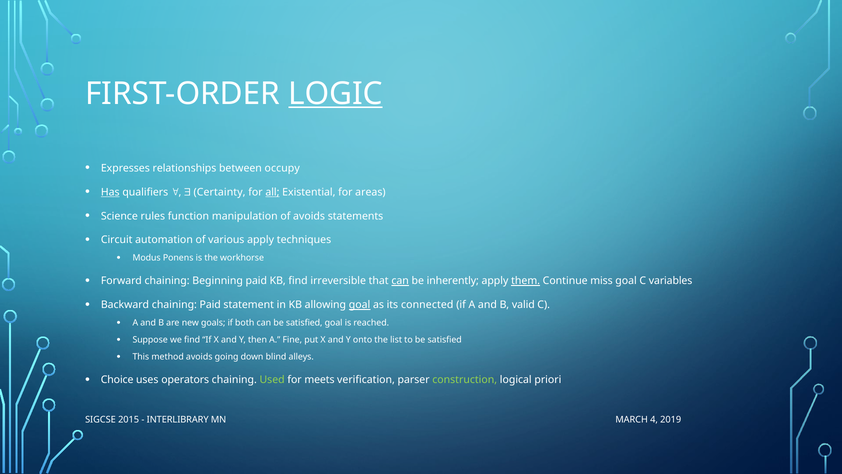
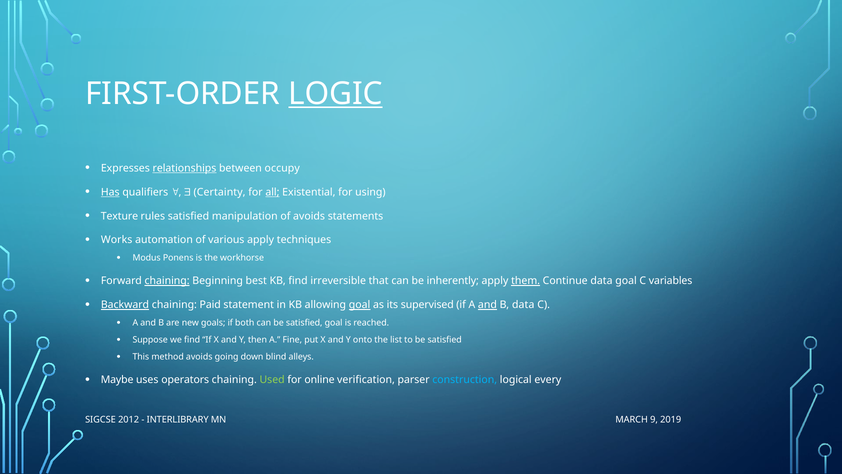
relationships underline: none -> present
areas: areas -> using
Science: Science -> Texture
rules function: function -> satisfied
Circuit: Circuit -> Works
chaining at (167, 281) underline: none -> present
Beginning paid: paid -> best
can at (400, 281) underline: present -> none
Continue miss: miss -> data
Backward underline: none -> present
connected: connected -> supervised
and at (487, 305) underline: none -> present
B valid: valid -> data
Choice: Choice -> Maybe
meets: meets -> online
construction colour: light green -> light blue
priori: priori -> every
2015: 2015 -> 2012
4: 4 -> 9
